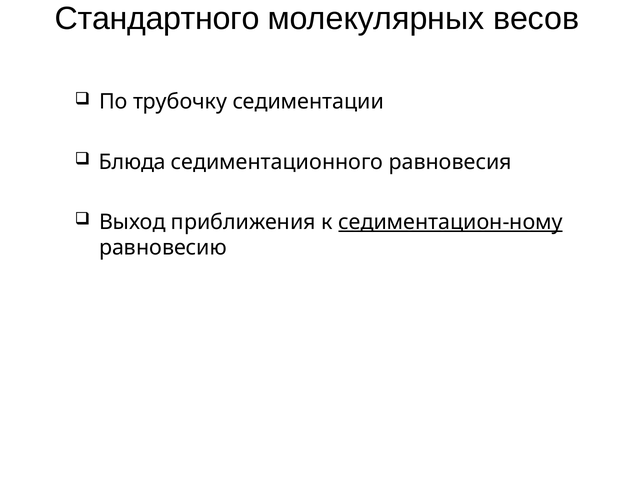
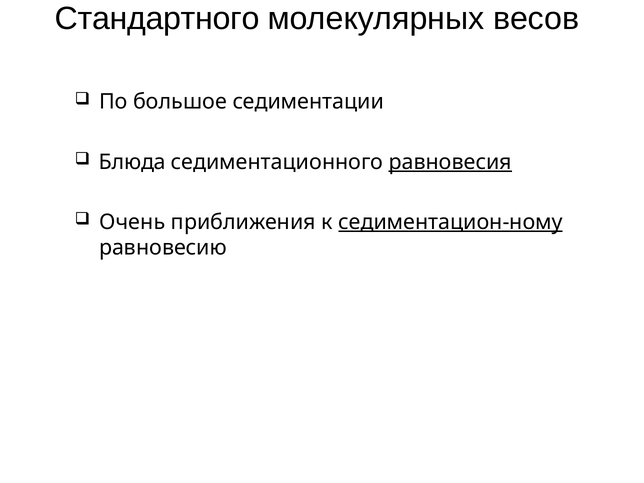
трубочку: трубочку -> большое
равновесия underline: none -> present
Выход: Выход -> Очень
